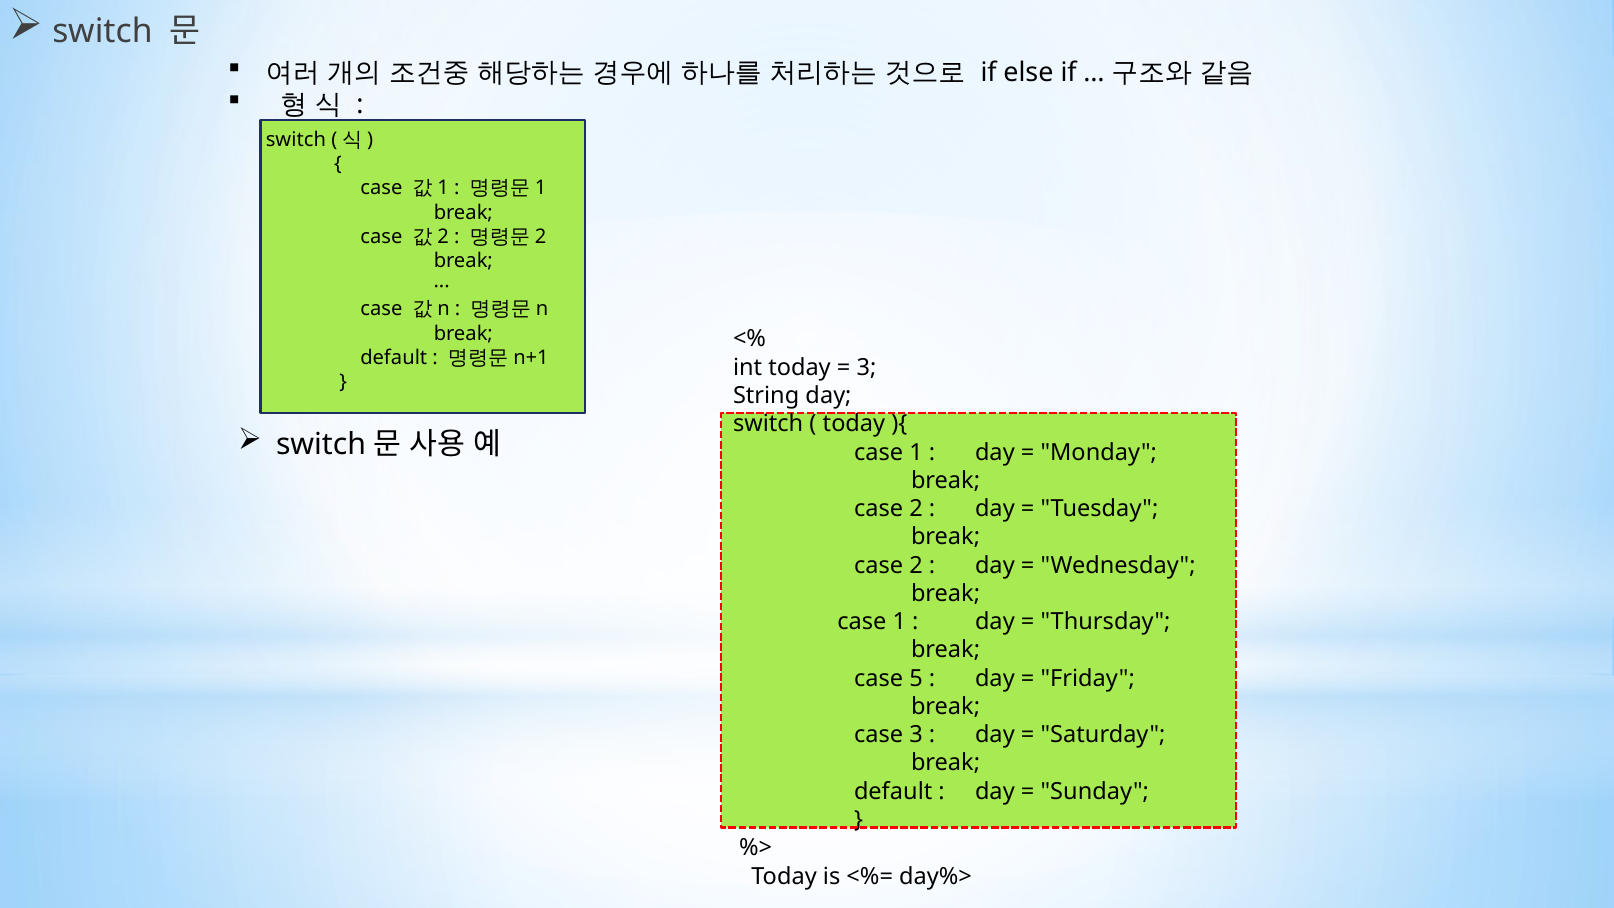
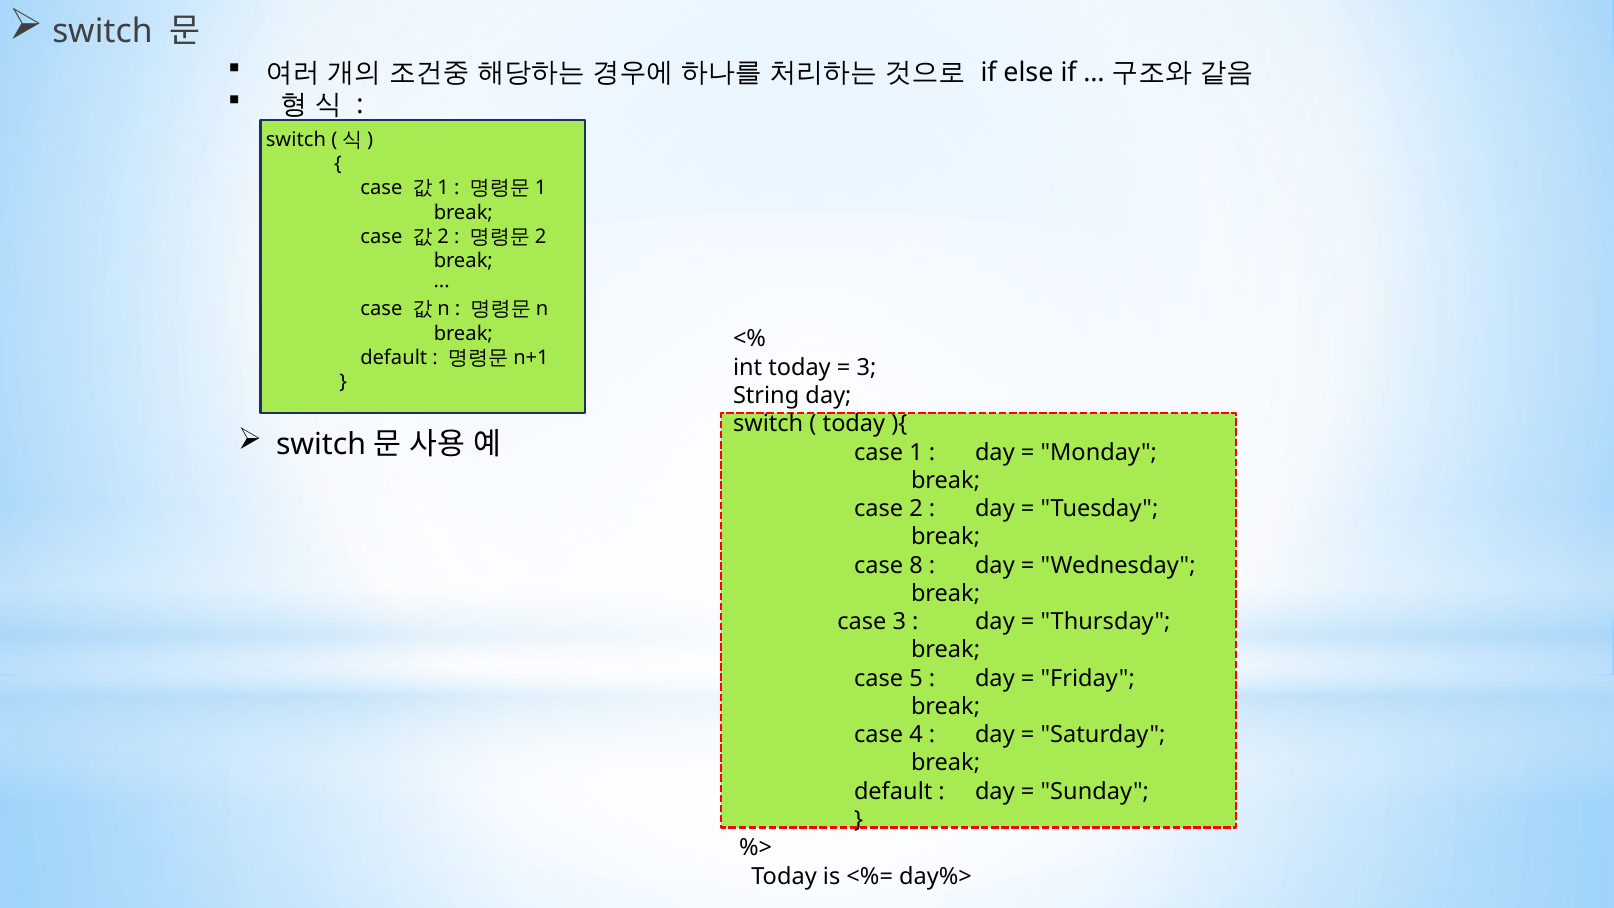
2 at (916, 565): 2 -> 8
1 at (899, 622): 1 -> 3
case 3: 3 -> 4
